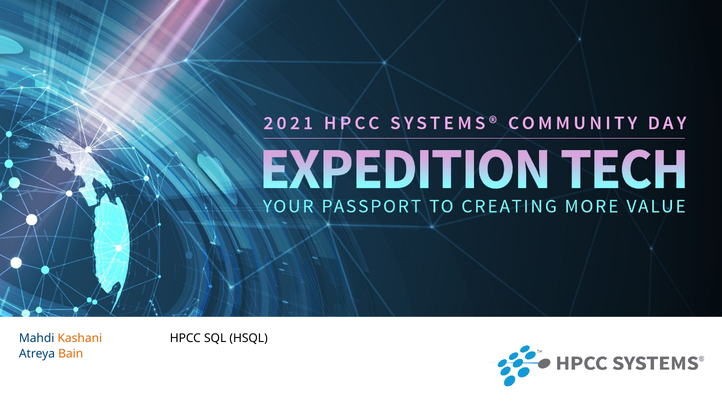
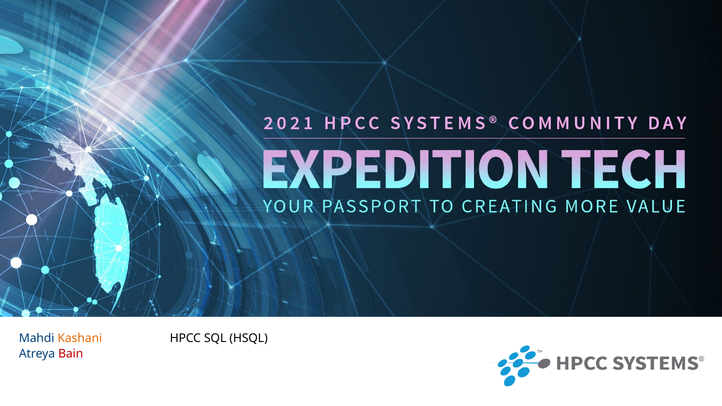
Bain colour: orange -> red
